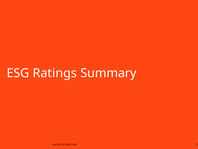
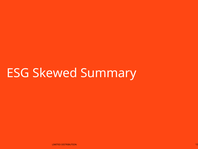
Ratings: Ratings -> Skewed
